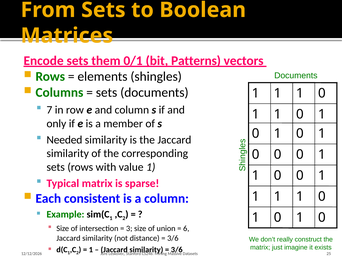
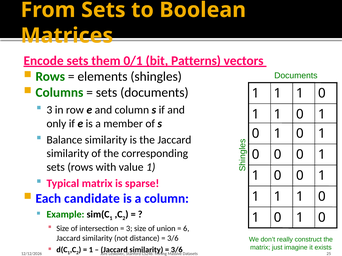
7 at (49, 110): 7 -> 3
Needed: Needed -> Balance
consistent: consistent -> candidate
